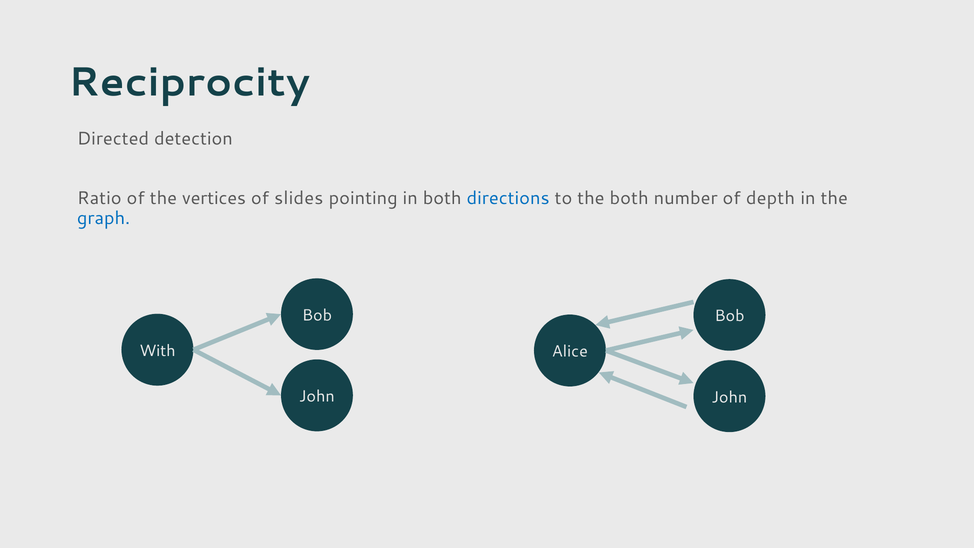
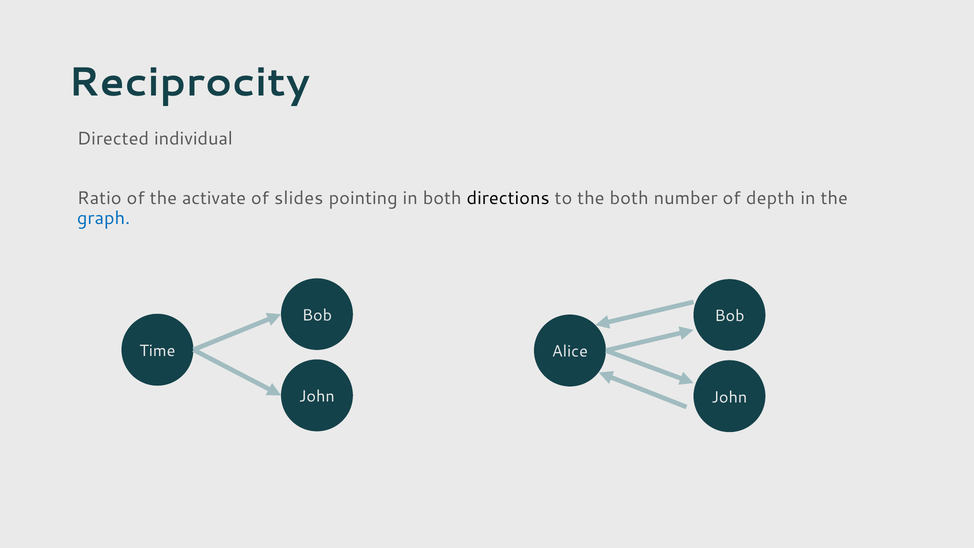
detection: detection -> individual
vertices: vertices -> activate
directions colour: blue -> black
With: With -> Time
